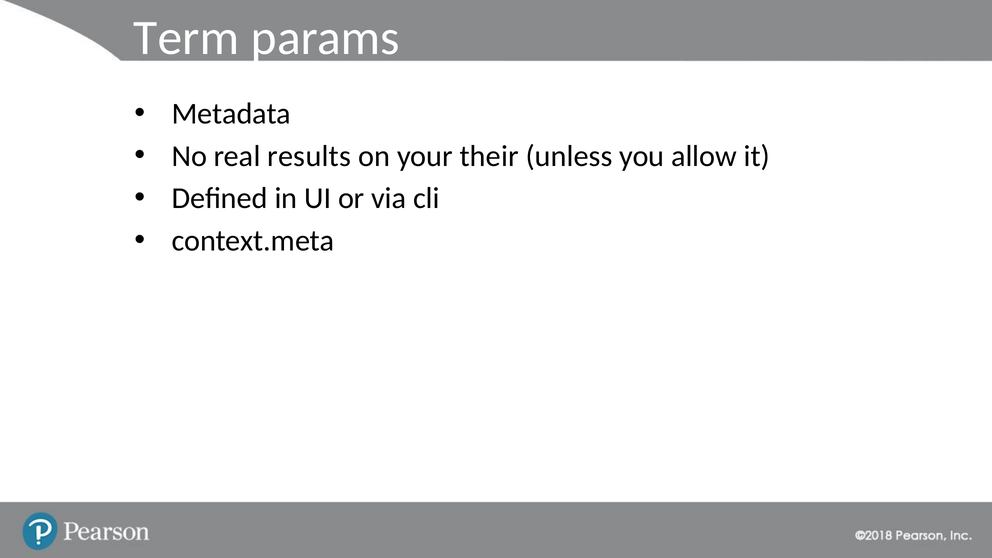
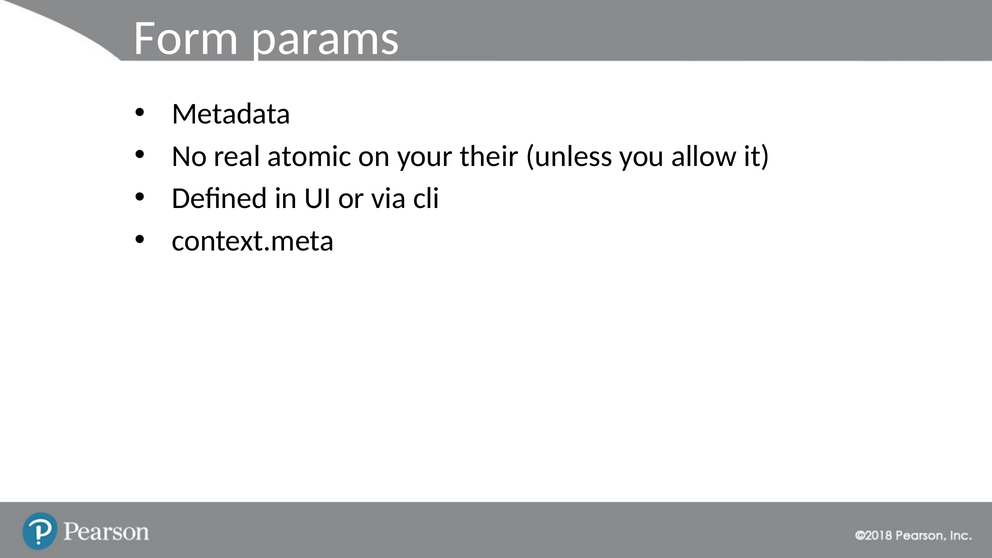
Term: Term -> Form
results: results -> atomic
